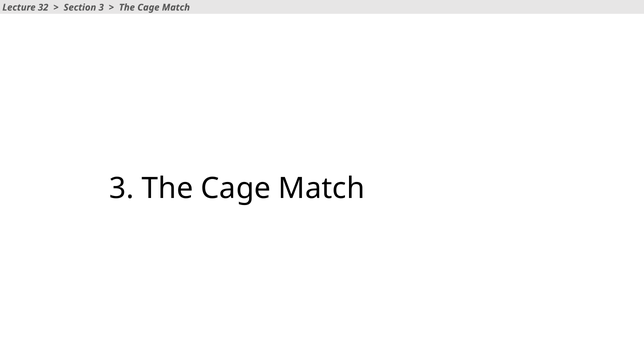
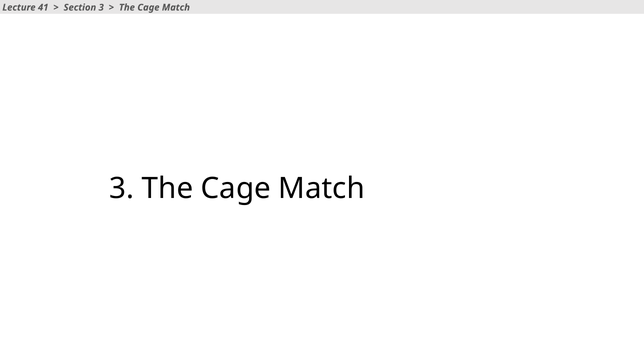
32: 32 -> 41
